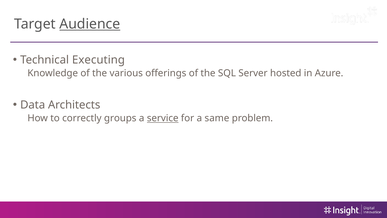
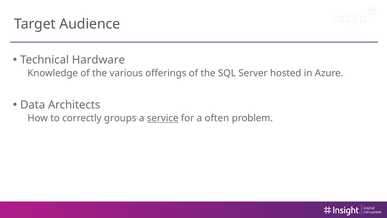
Audience underline: present -> none
Executing: Executing -> Hardware
same: same -> often
